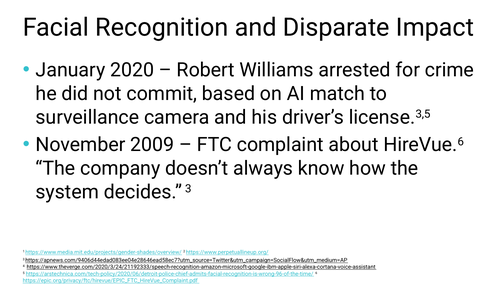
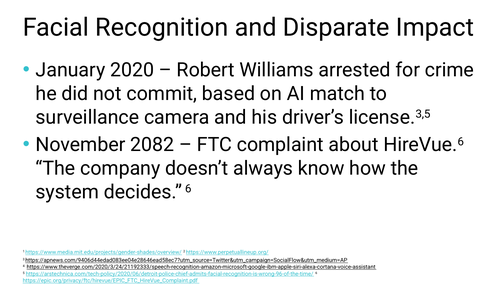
2009: 2009 -> 2082
decides 3: 3 -> 6
